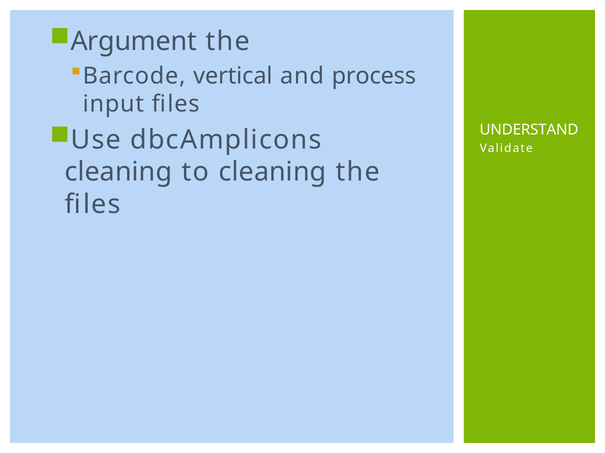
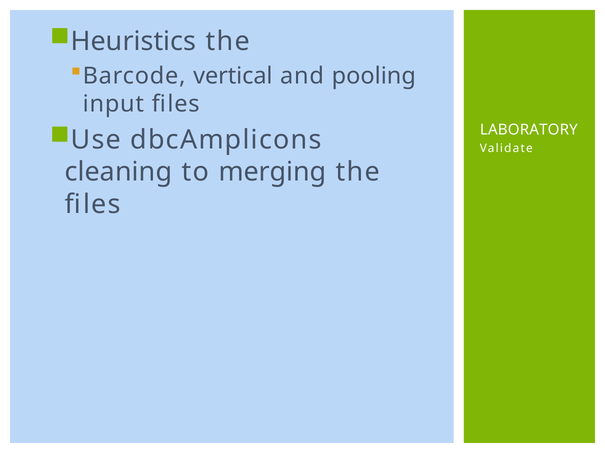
Argument: Argument -> Heuristics
process: process -> pooling
UNDERSTAND: UNDERSTAND -> LABORATORY
to cleaning: cleaning -> merging
